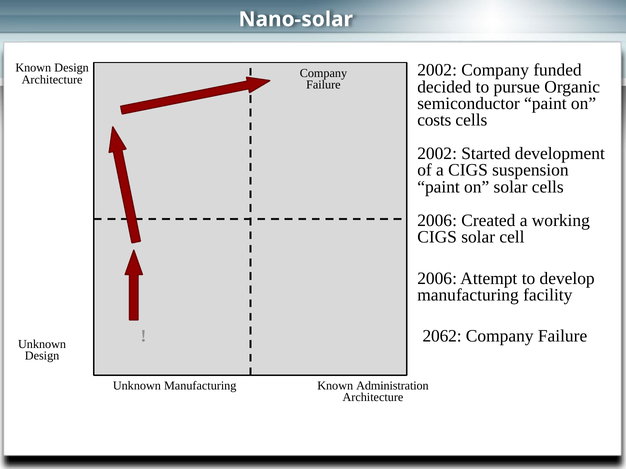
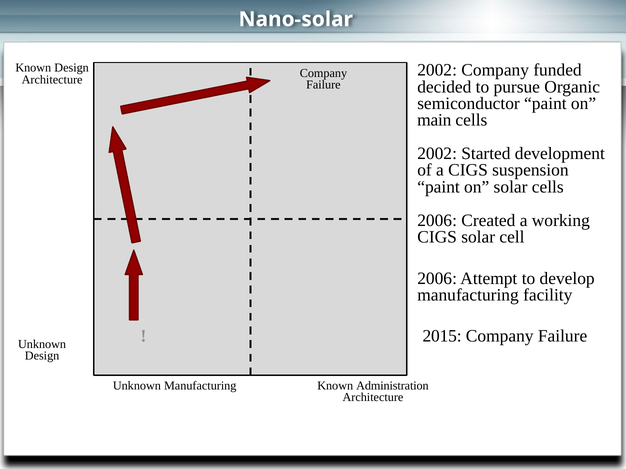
costs: costs -> main
2062: 2062 -> 2015
